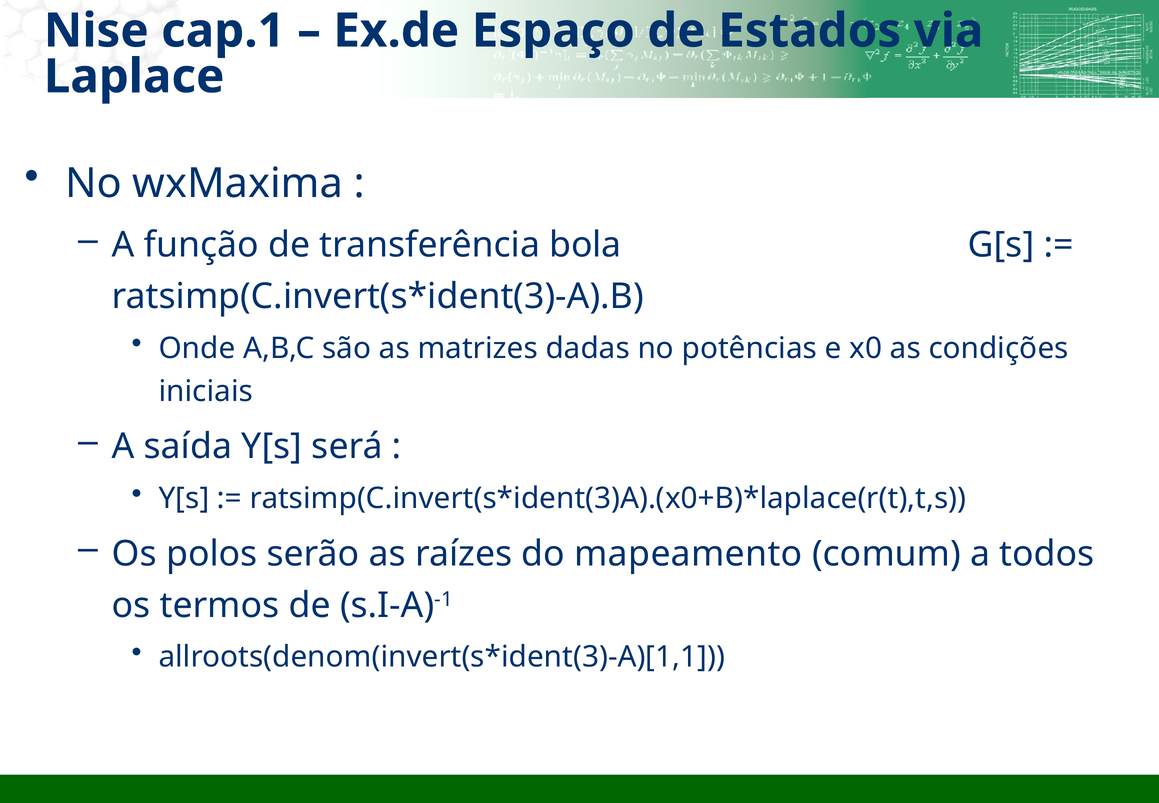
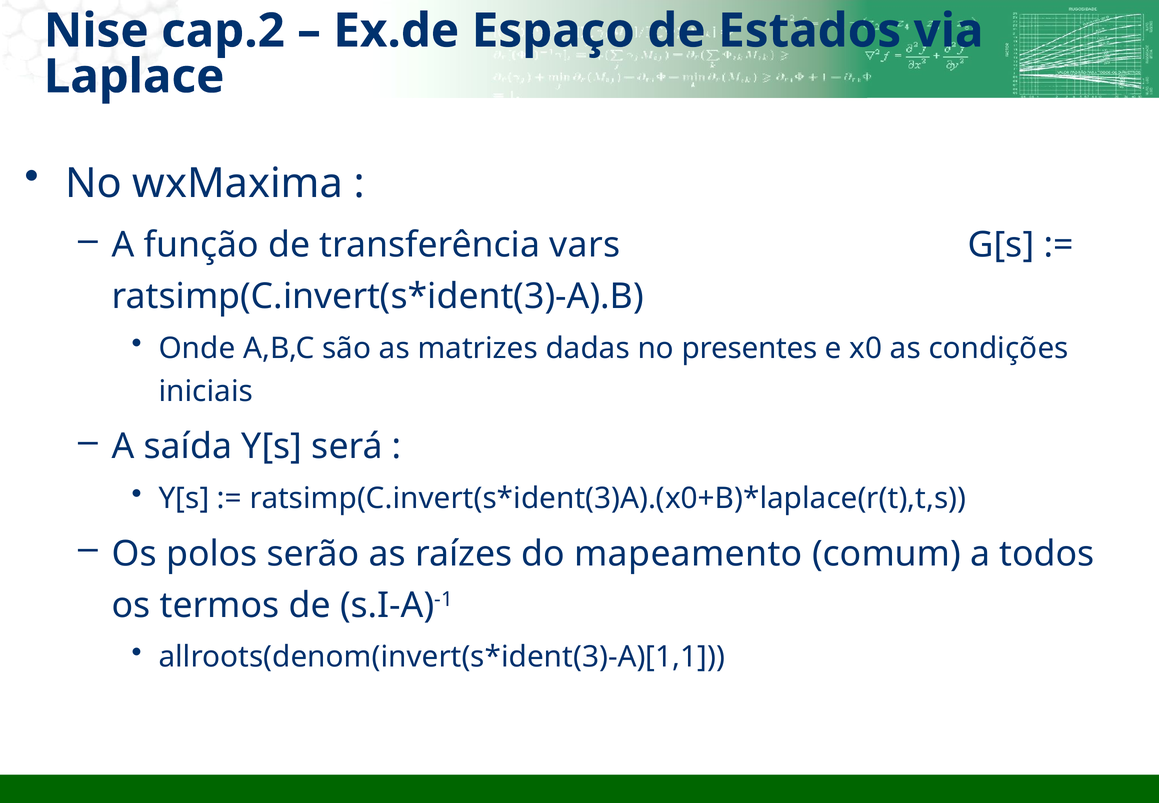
cap.1: cap.1 -> cap.2
bola: bola -> vars
potências: potências -> presentes
